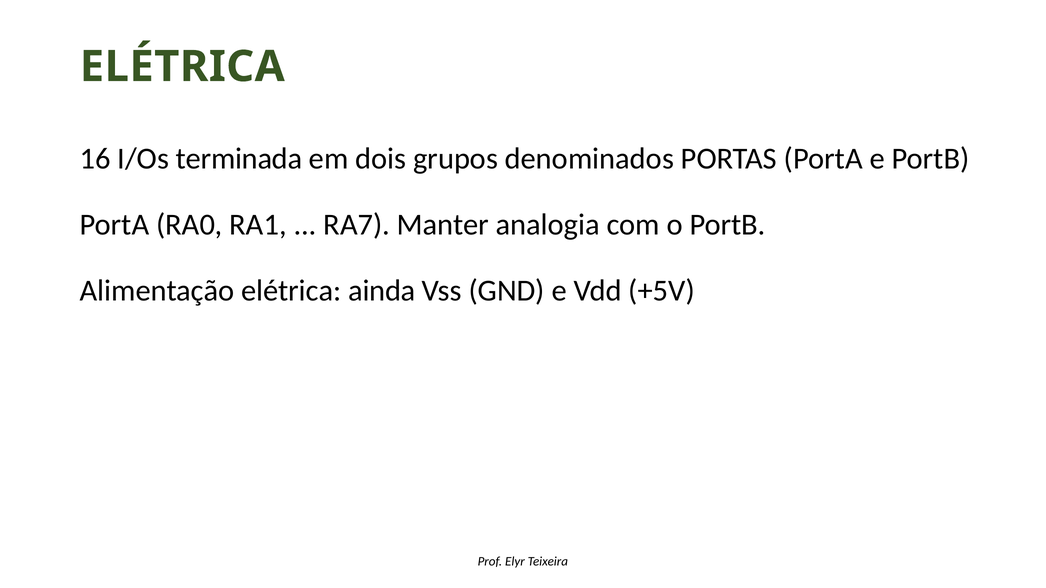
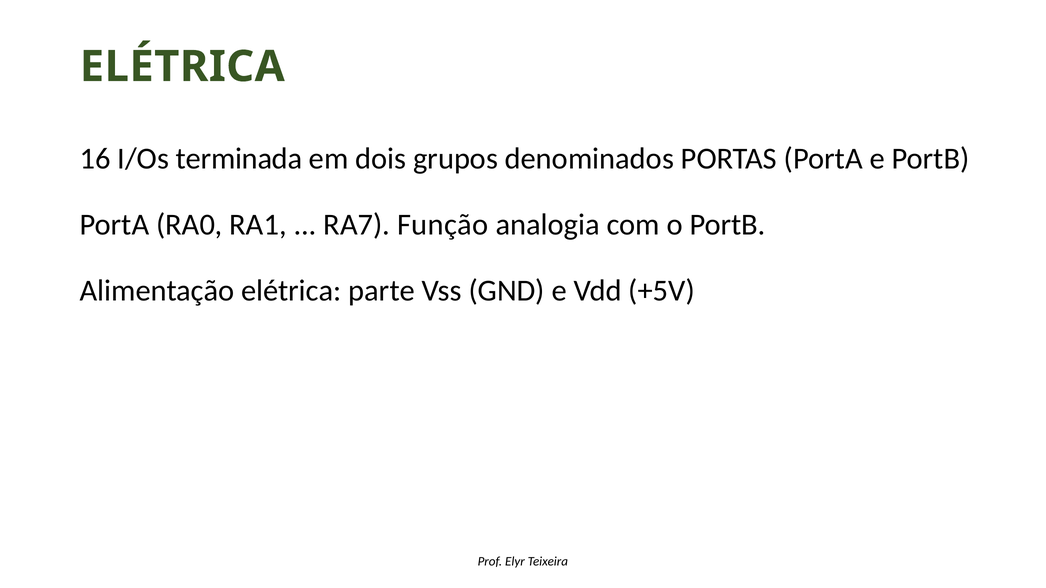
Manter: Manter -> Função
ainda: ainda -> parte
